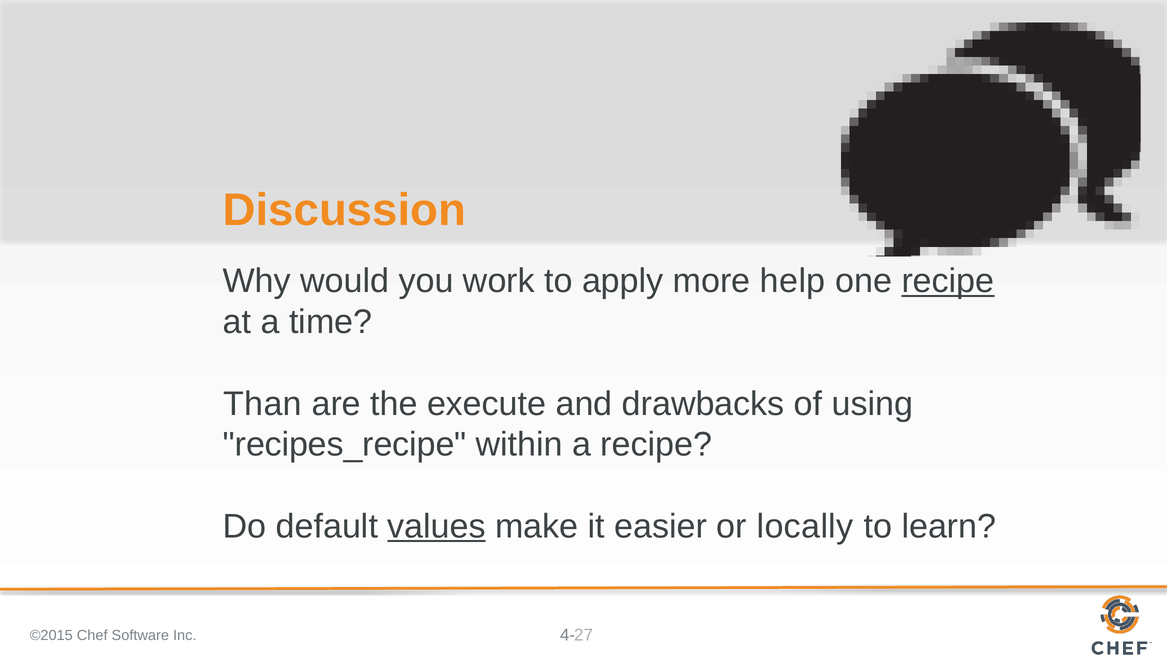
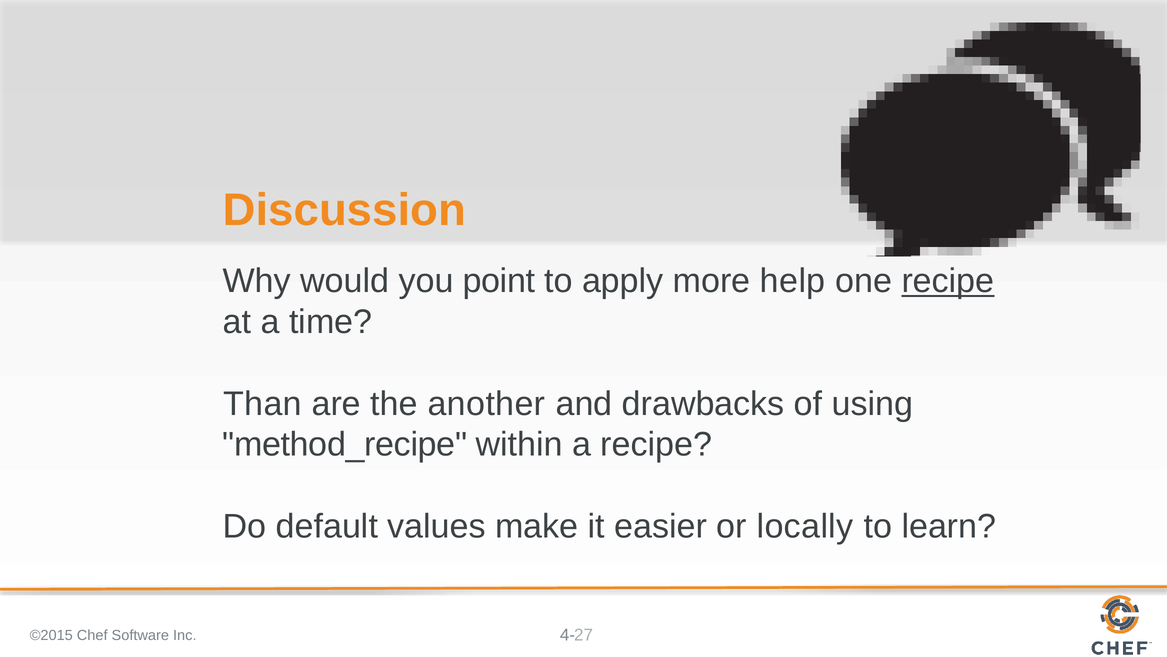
work: work -> point
execute: execute -> another
recipes_recipe: recipes_recipe -> method_recipe
values underline: present -> none
